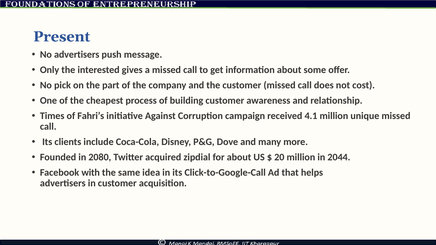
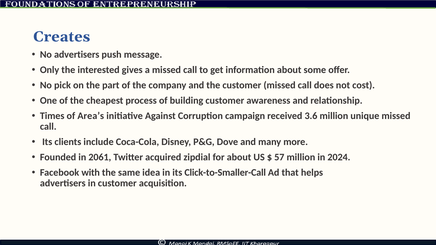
Present: Present -> Creates
Fahri’s: Fahri’s -> Area’s
4.1: 4.1 -> 3.6
2080: 2080 -> 2061
20: 20 -> 57
2044: 2044 -> 2024
Click-to-Google-Call: Click-to-Google-Call -> Click-to-Smaller-Call
